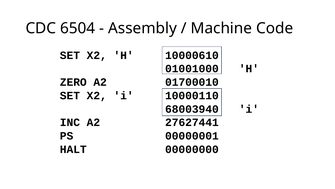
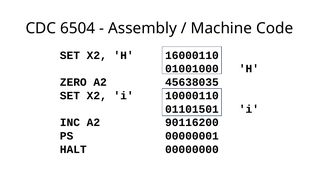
10000610: 10000610 -> 16000110
01700010: 01700010 -> 45638035
68003940: 68003940 -> 01101501
27627441: 27627441 -> 90116200
